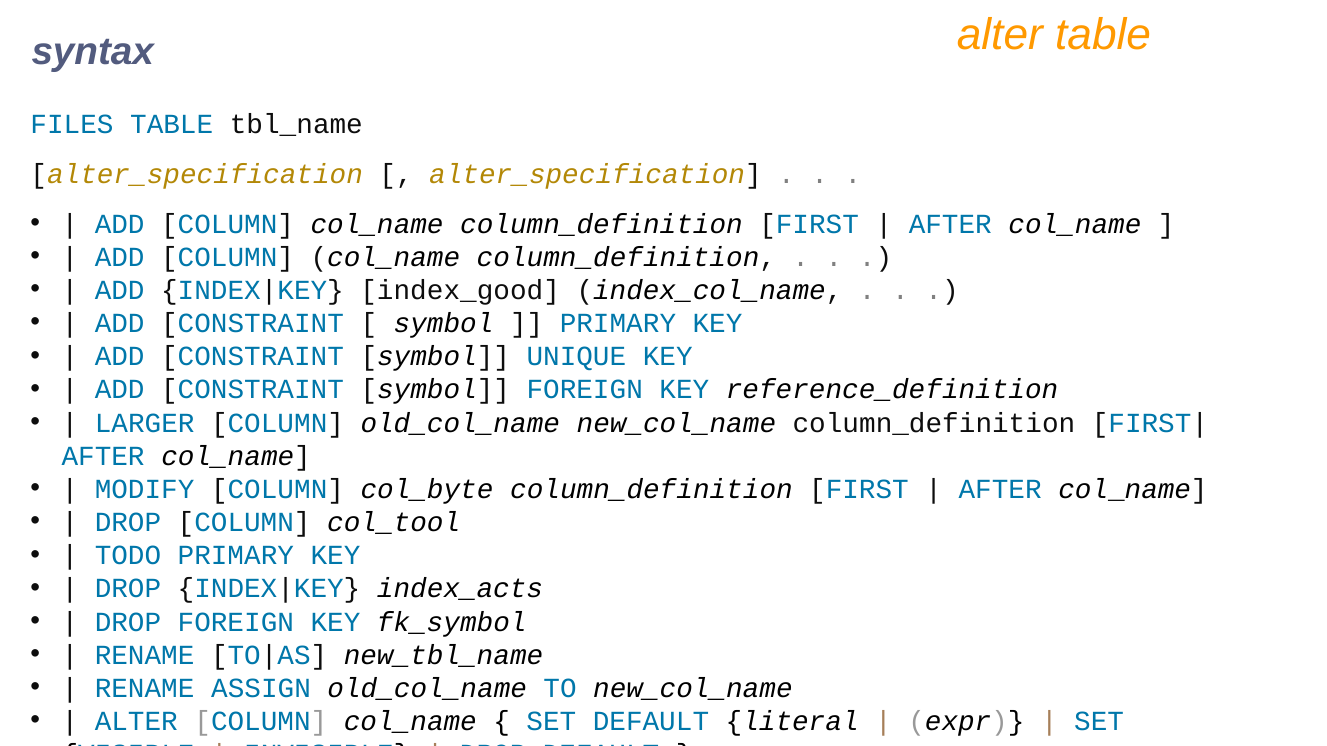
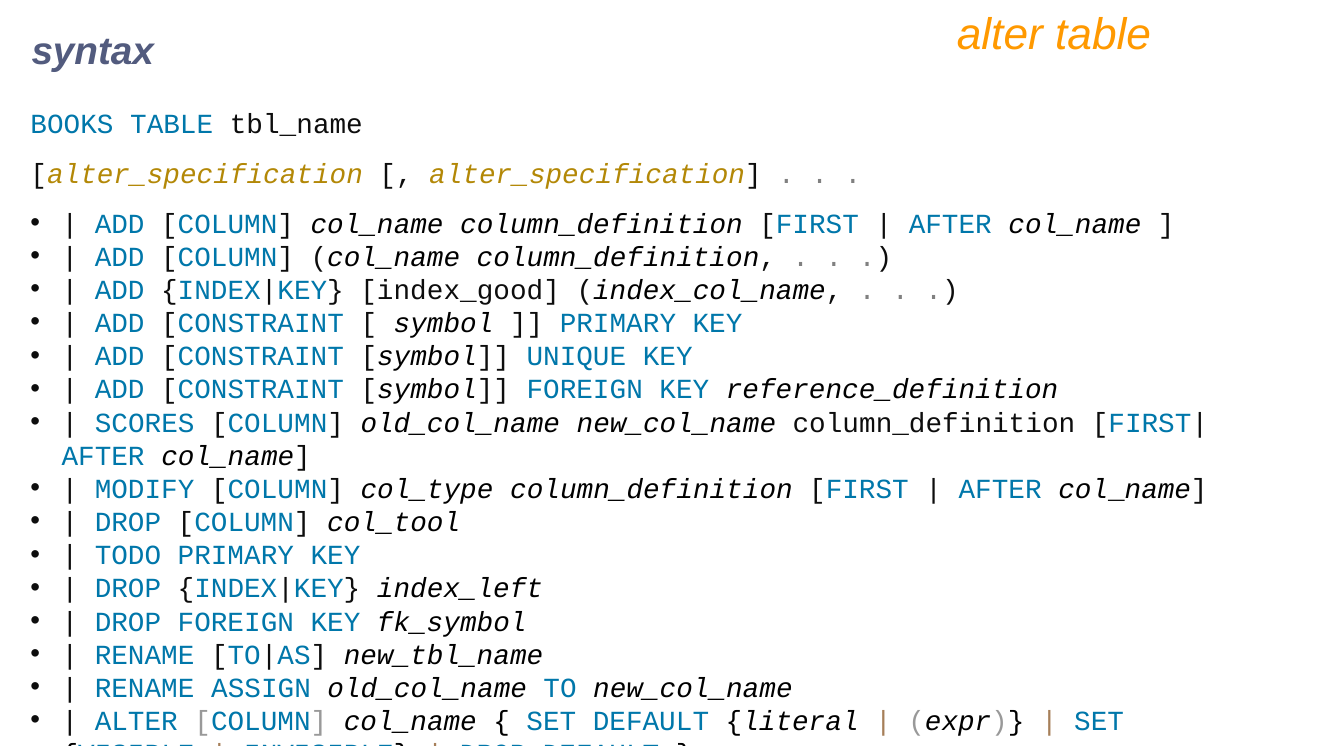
FILES: FILES -> BOOKS
LARGER: LARGER -> SCORES
col_byte: col_byte -> col_type
index_acts: index_acts -> index_left
